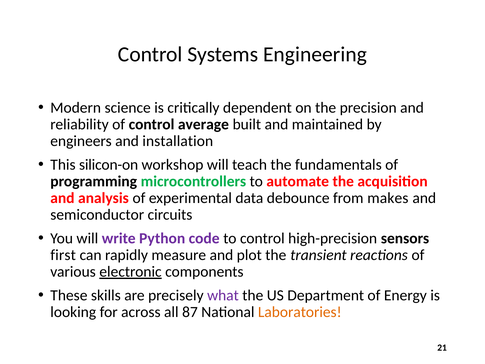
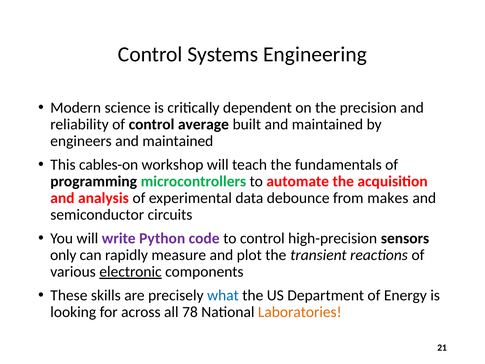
engineers and installation: installation -> maintained
silicon-on: silicon-on -> cables-on
first: first -> only
what colour: purple -> blue
87: 87 -> 78
